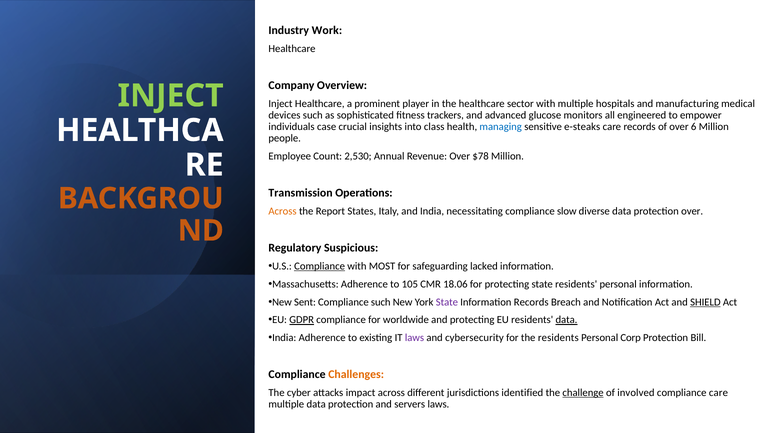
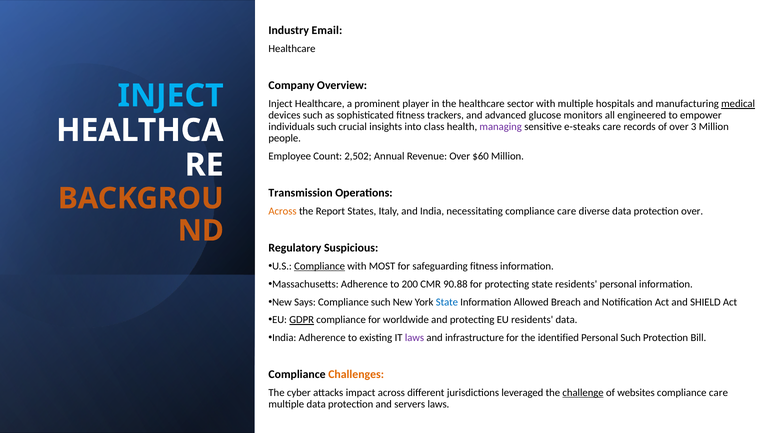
Work: Work -> Email
INJECT at (171, 96) colour: light green -> light blue
medical underline: none -> present
case at (327, 127): case -> such
managing colour: blue -> purple
6: 6 -> 3
2,530: 2,530 -> 2,502
$78: $78 -> $60
necessitating compliance slow: slow -> care
safeguarding lacked: lacked -> fitness
105: 105 -> 200
18.06: 18.06 -> 90.88
Sent: Sent -> Says
State at (447, 302) colour: purple -> blue
Information Records: Records -> Allowed
SHIELD underline: present -> none
data at (566, 320) underline: present -> none
cybersecurity: cybersecurity -> infrastructure
the residents: residents -> identified
Personal Corp: Corp -> Such
identified: identified -> leveraged
involved: involved -> websites
